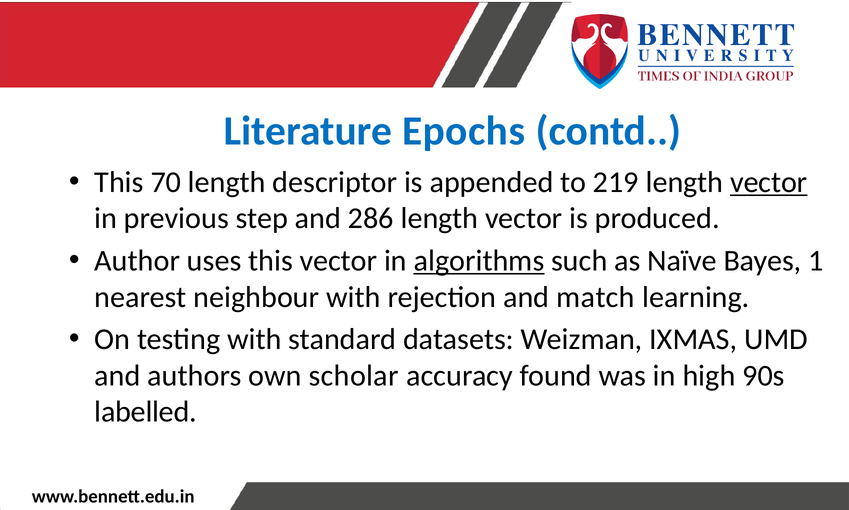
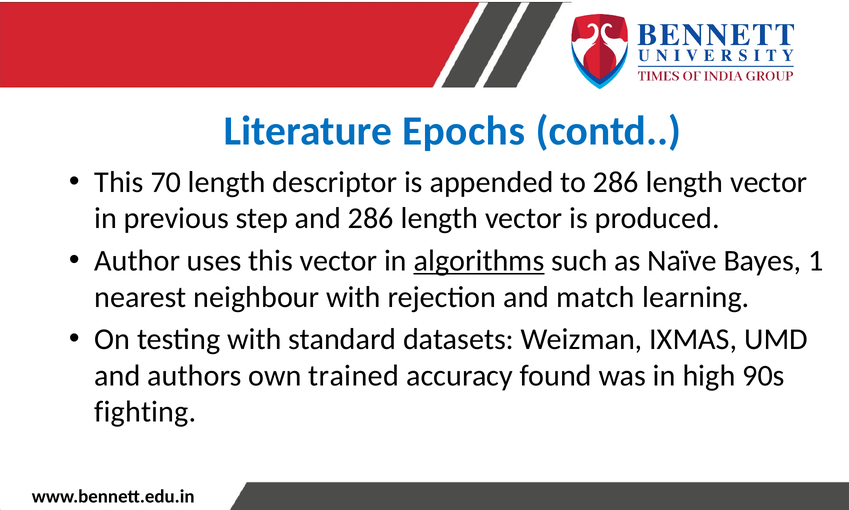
to 219: 219 -> 286
vector at (769, 182) underline: present -> none
scholar: scholar -> trained
labelled: labelled -> fighting
